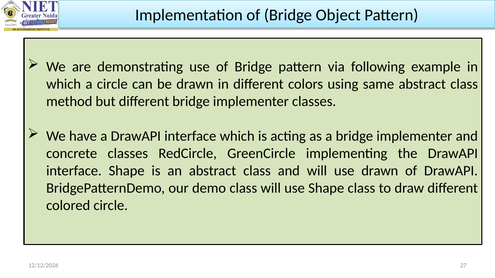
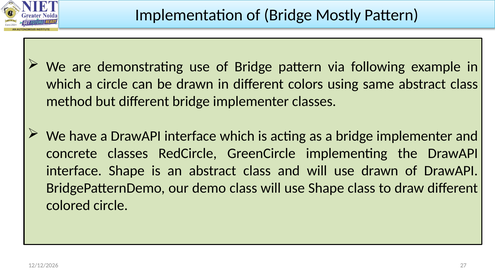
Object: Object -> Mostly
